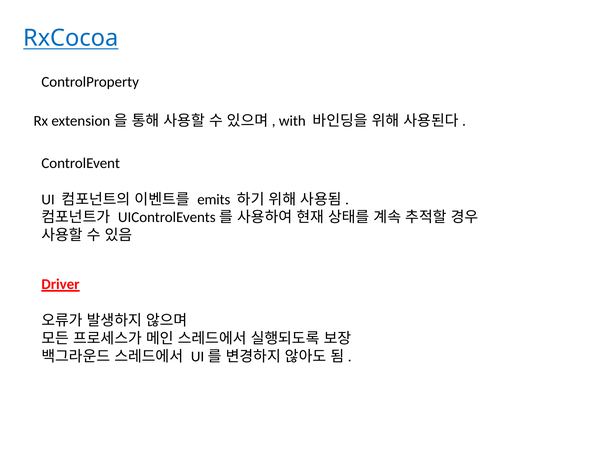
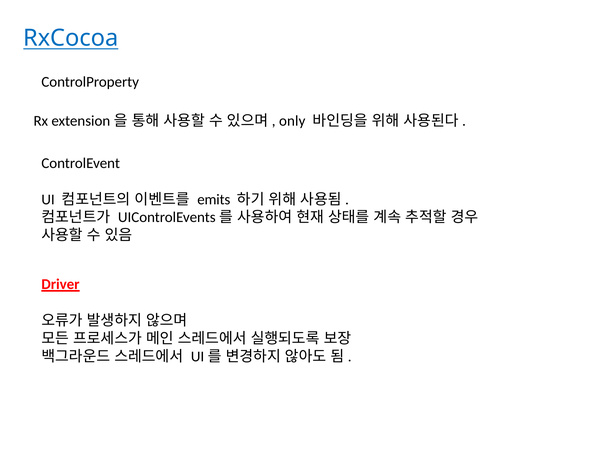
with: with -> only
